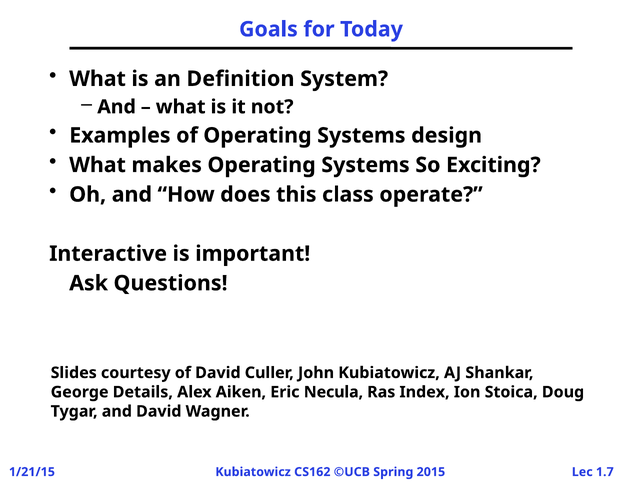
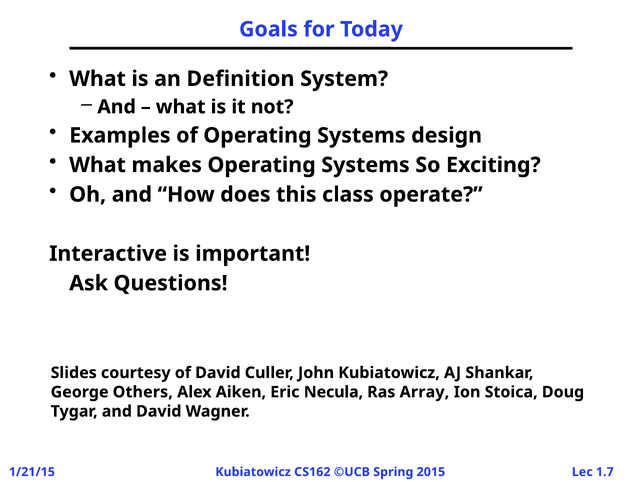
Details: Details -> Others
Index: Index -> Array
